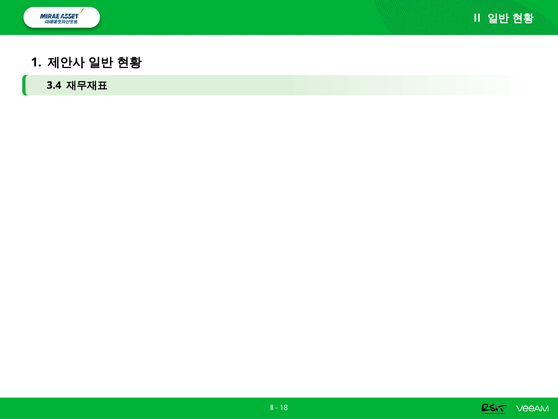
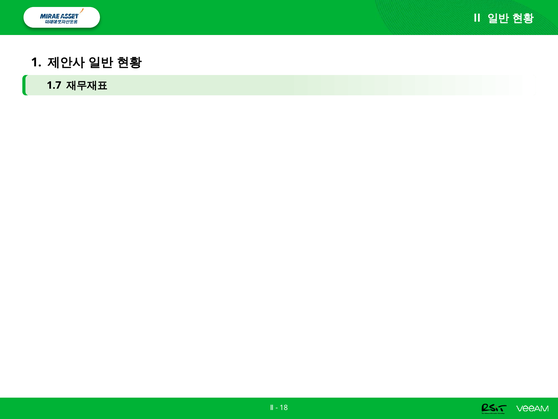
3.4: 3.4 -> 1.7
